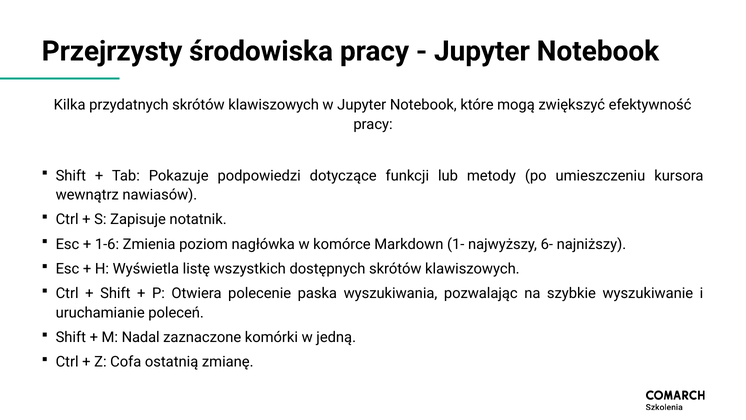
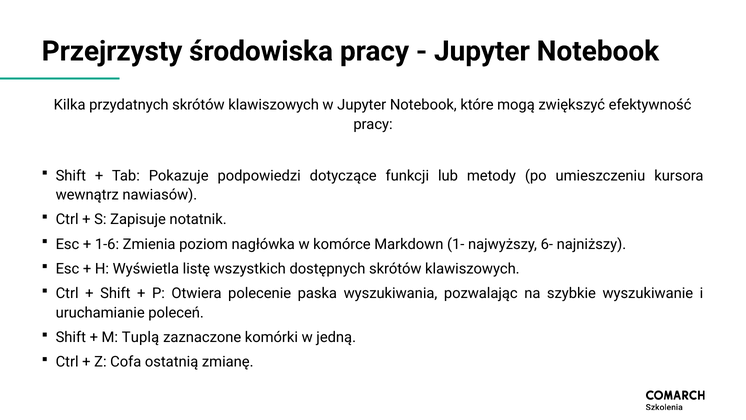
Nadal: Nadal -> Tuplą
